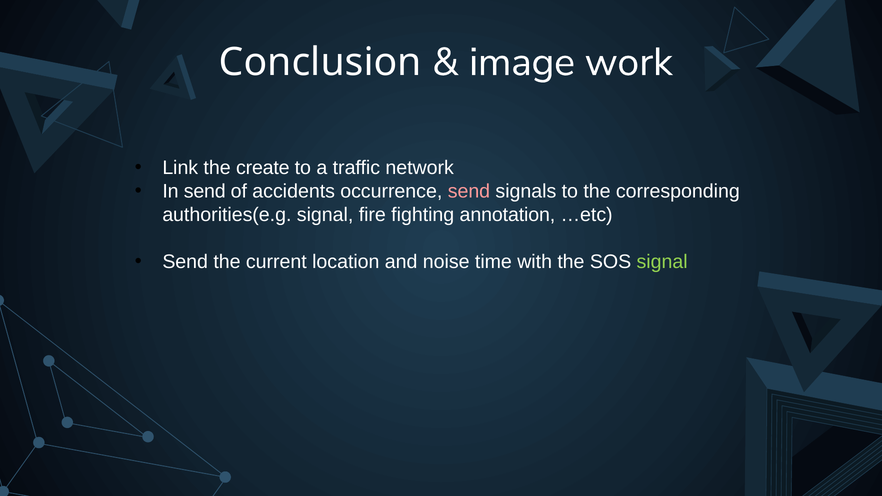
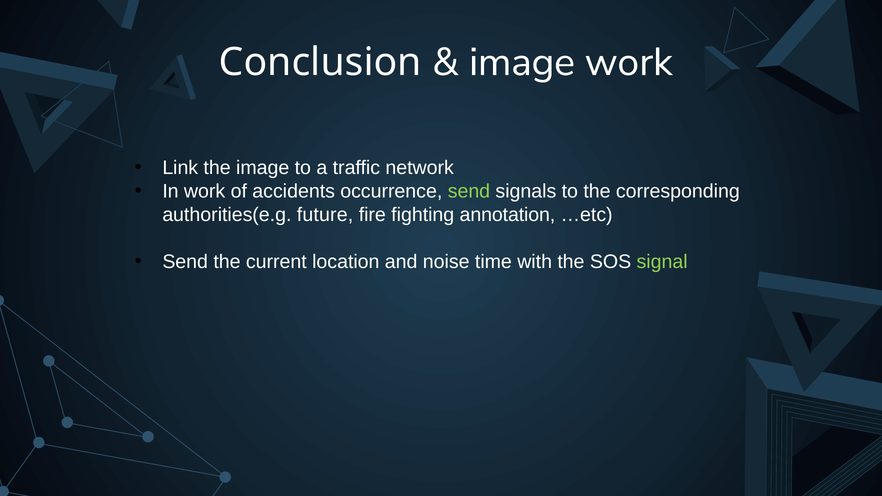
the create: create -> image
In send: send -> work
send at (469, 191) colour: pink -> light green
authorities(e.g signal: signal -> future
